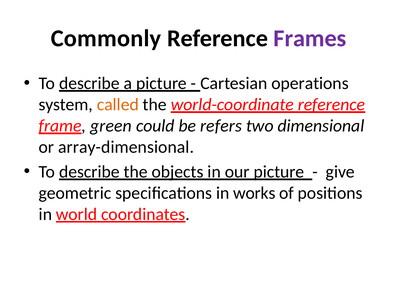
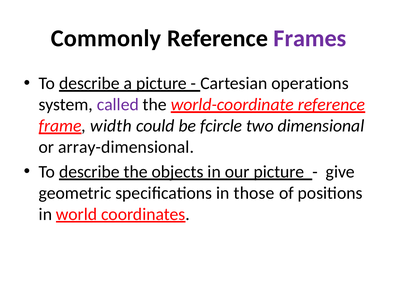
called colour: orange -> purple
green: green -> width
refers: refers -> fcircle
works: works -> those
